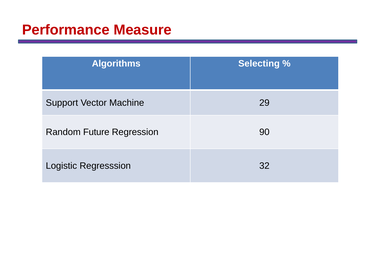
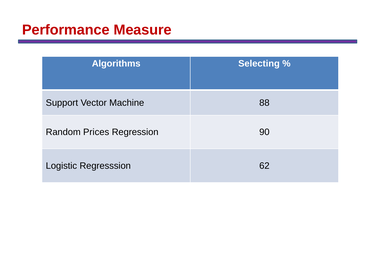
29: 29 -> 88
Future: Future -> Prices
32: 32 -> 62
